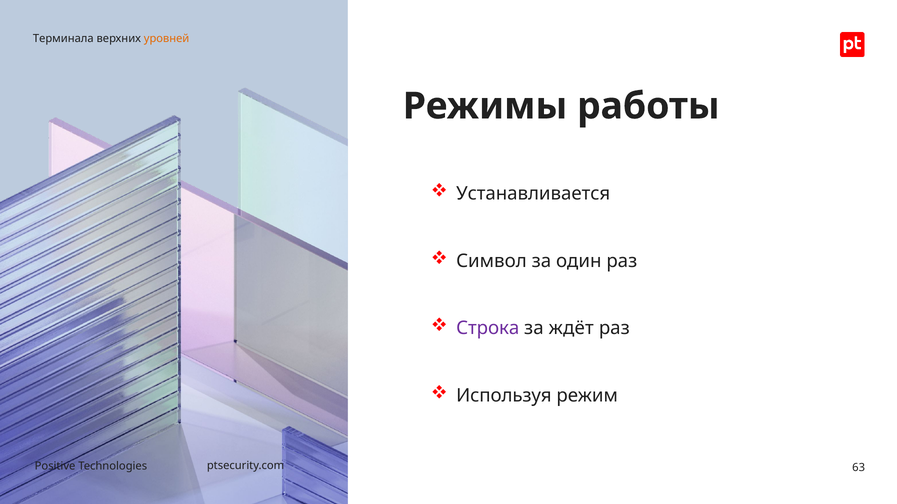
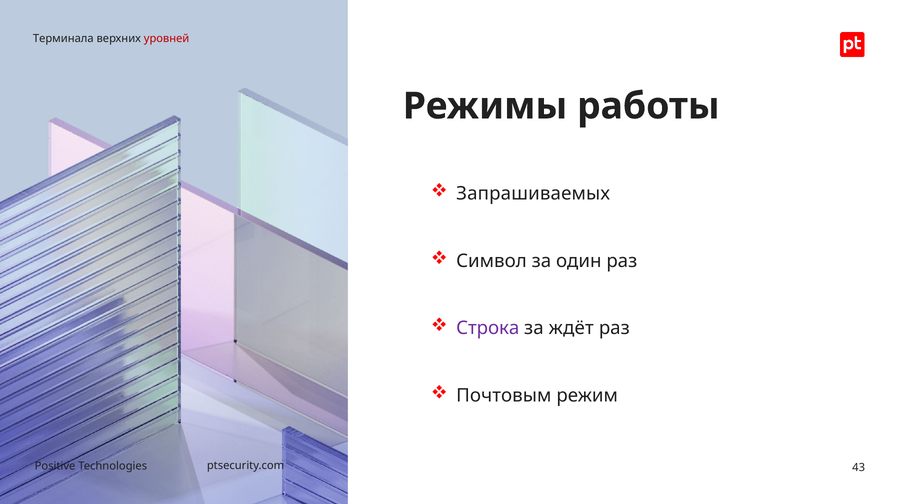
уровней colour: orange -> red
Устанавливается: Устанавливается -> Запрашиваемых
Используя: Используя -> Почтовым
63: 63 -> 43
